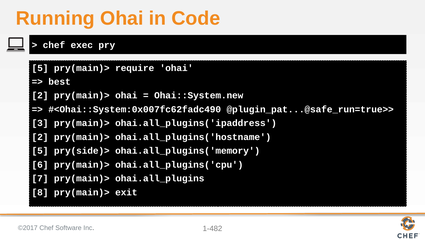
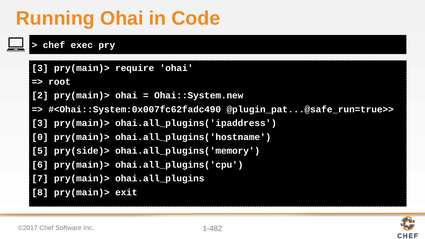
5 at (40, 68): 5 -> 3
best: best -> root
2 at (40, 137): 2 -> 0
